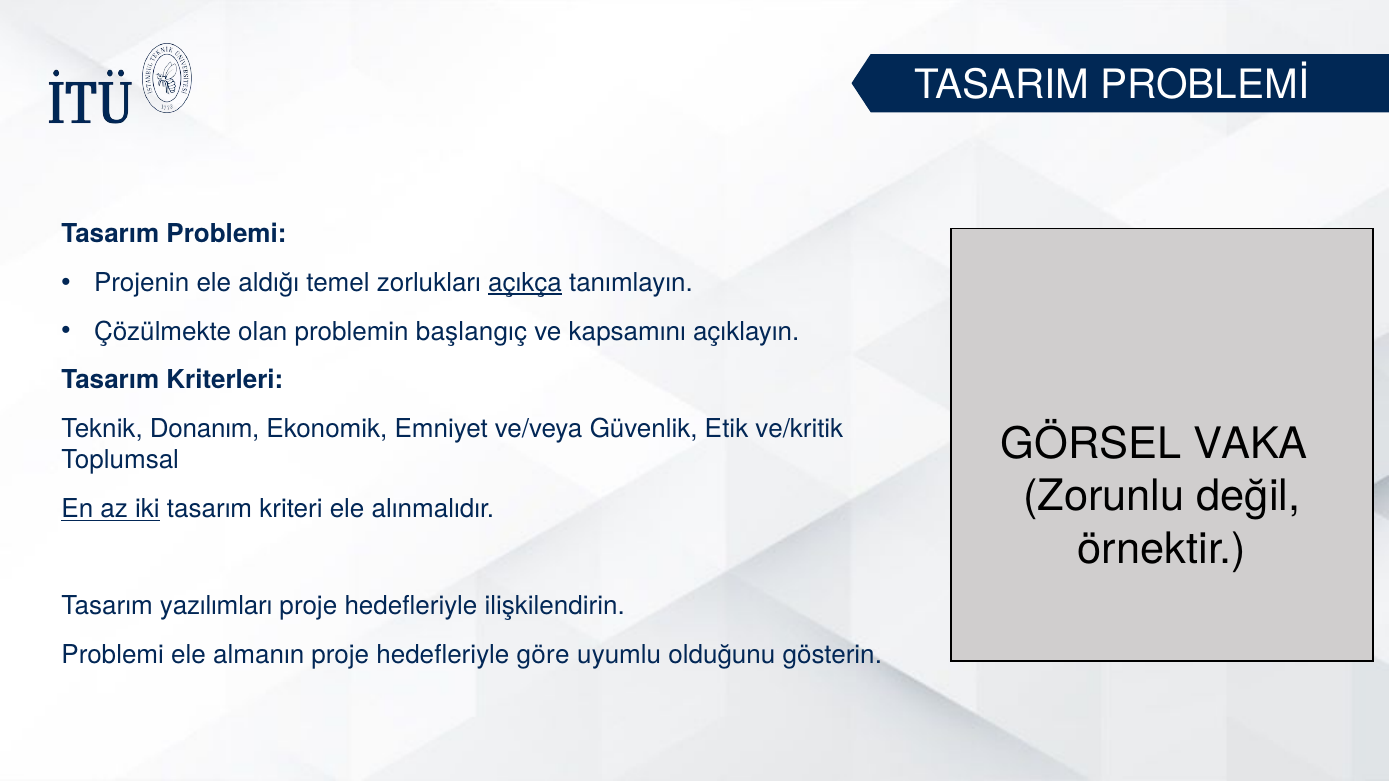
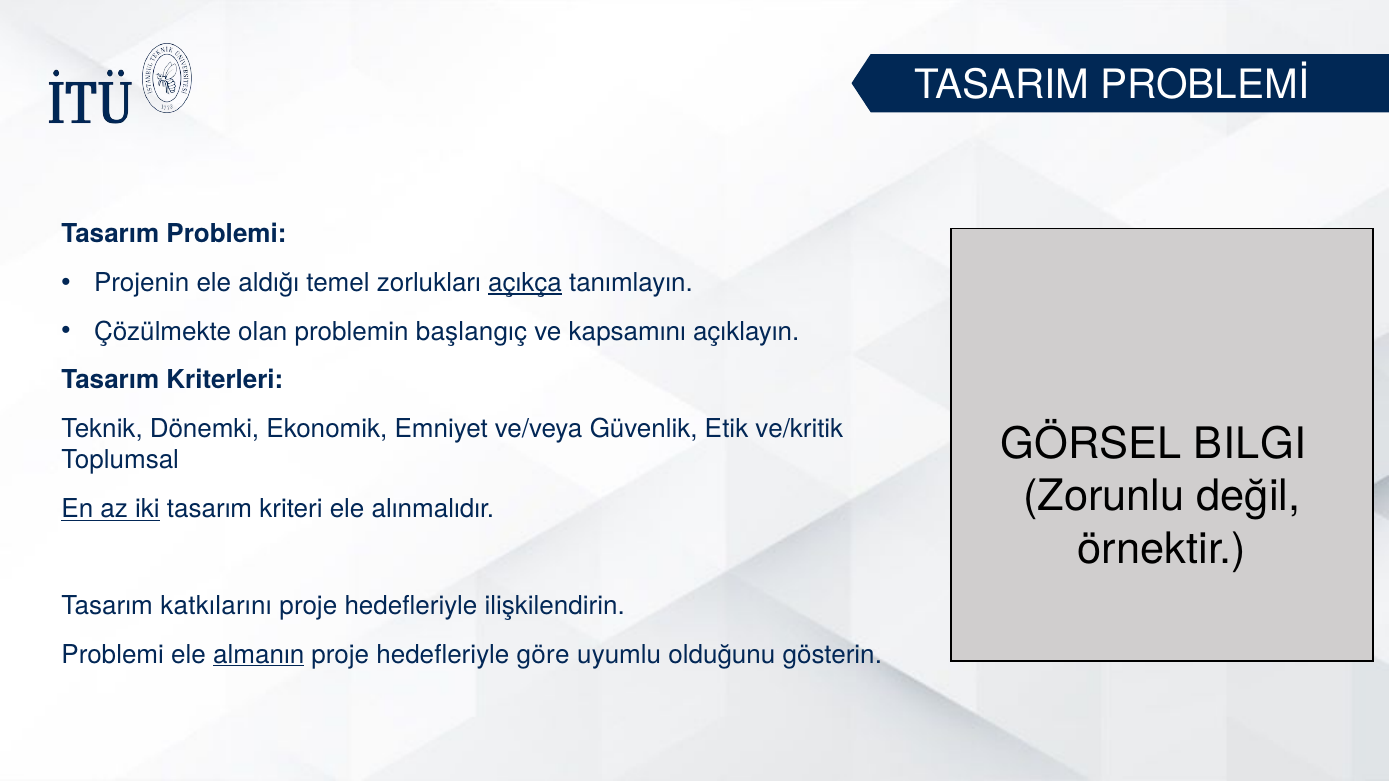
Donanım: Donanım -> Dönemki
VAKA: VAKA -> BILGI
yazılımları: yazılımları -> katkılarını
almanın underline: none -> present
